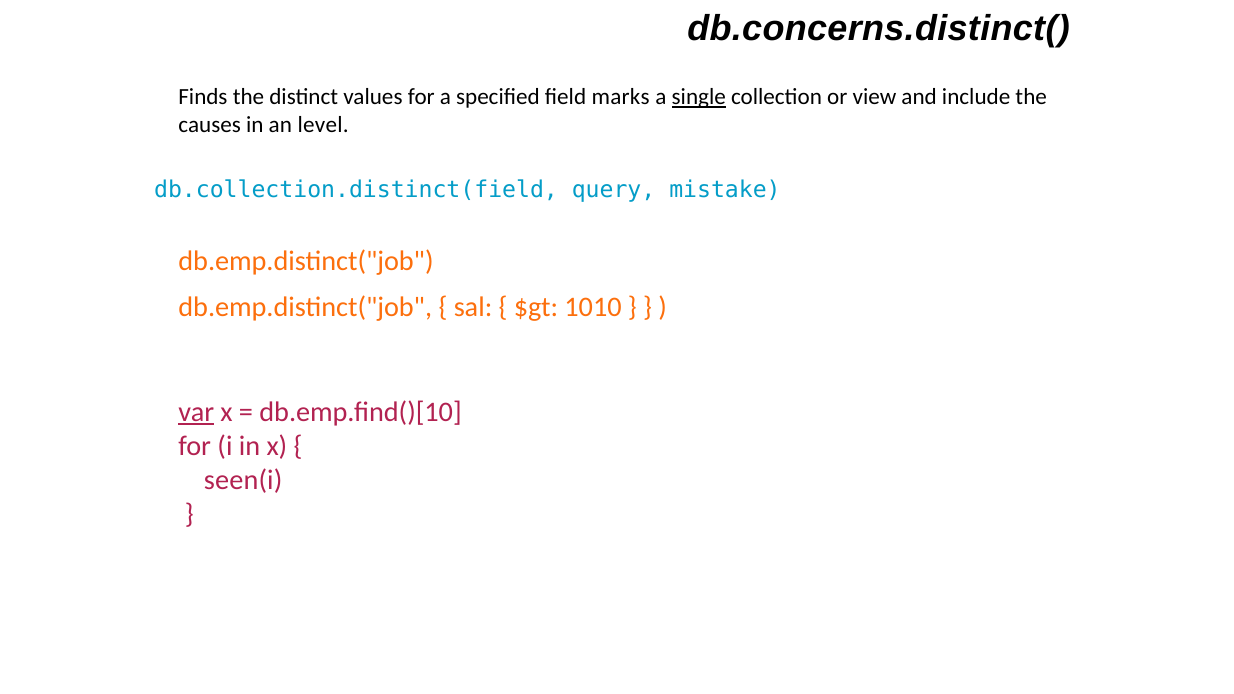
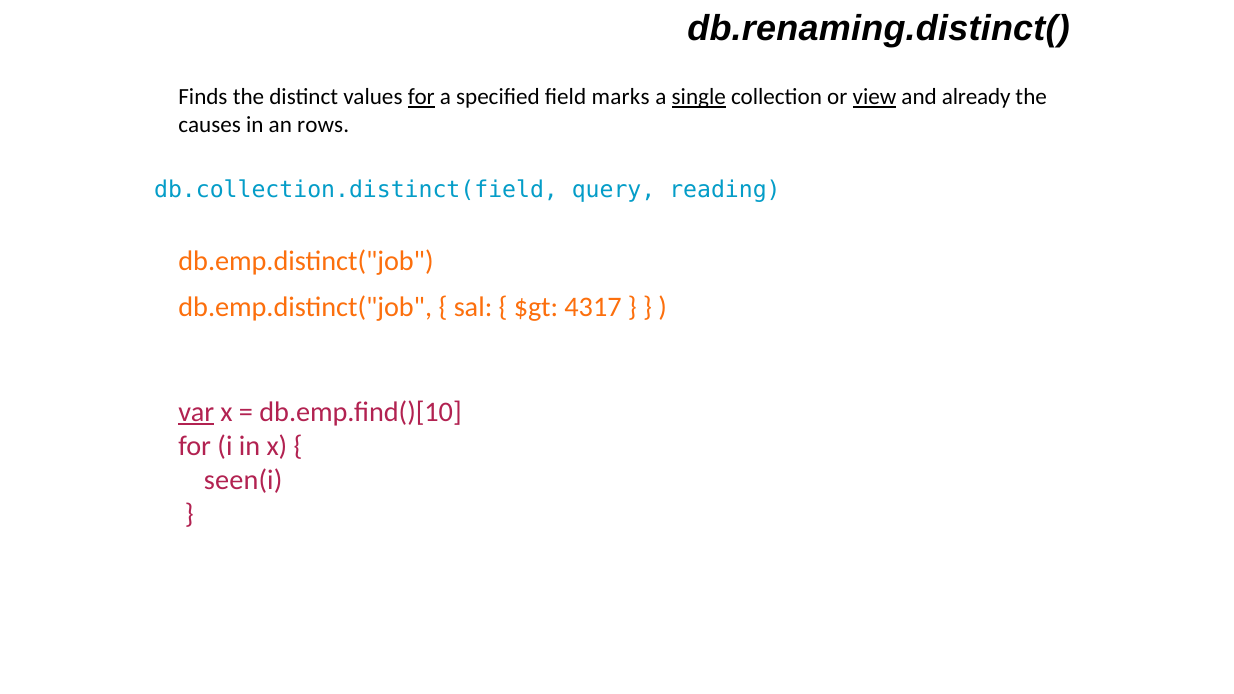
db.concerns.distinct(: db.concerns.distinct( -> db.renaming.distinct(
for at (421, 97) underline: none -> present
view underline: none -> present
include: include -> already
level: level -> rows
mistake: mistake -> reading
1010: 1010 -> 4317
